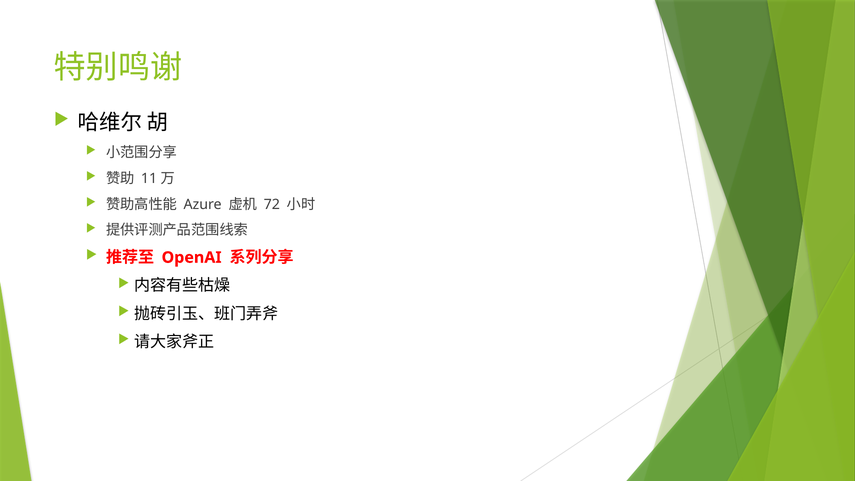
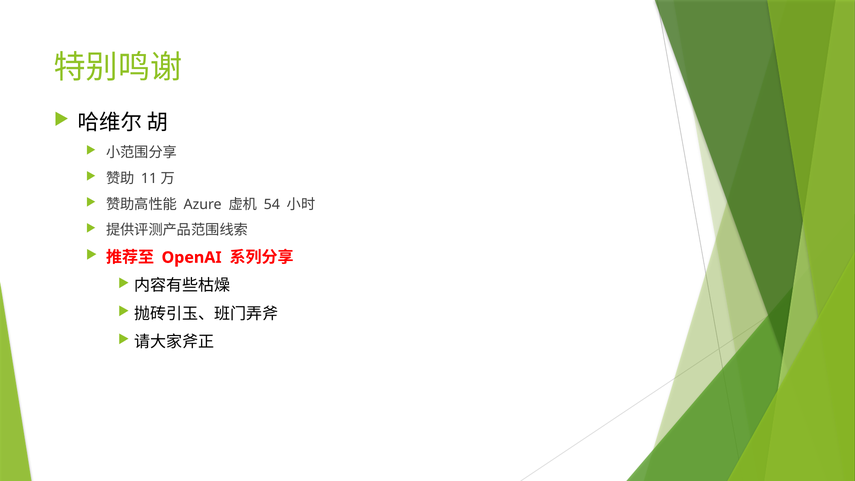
72: 72 -> 54
